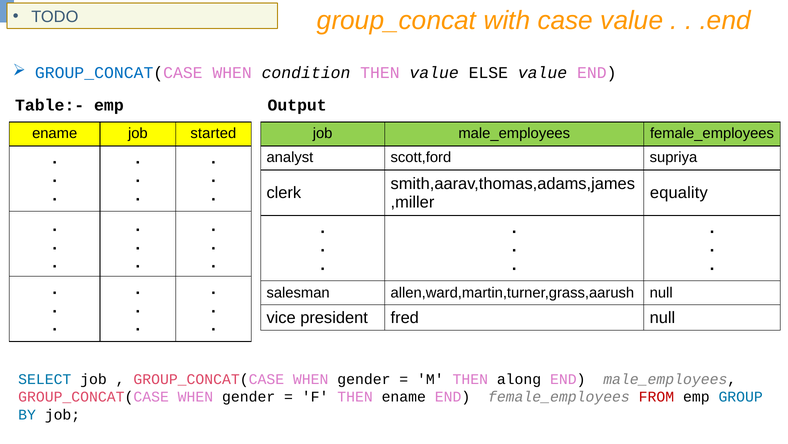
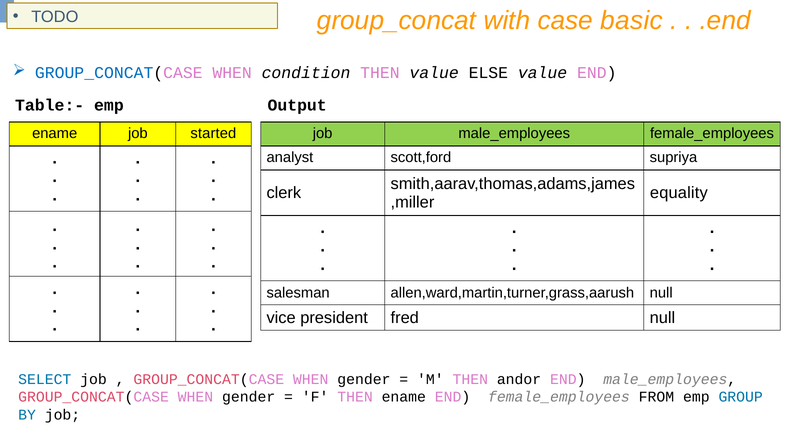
case value: value -> basic
along: along -> andor
FROM colour: red -> black
